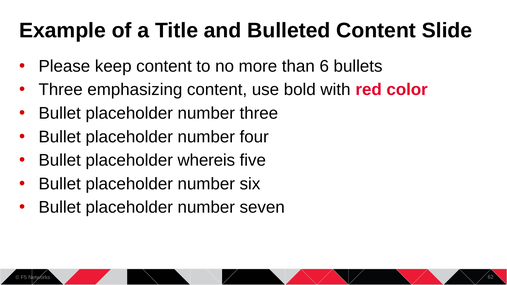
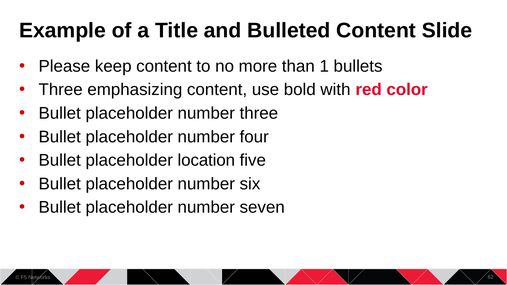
6: 6 -> 1
whereis: whereis -> location
